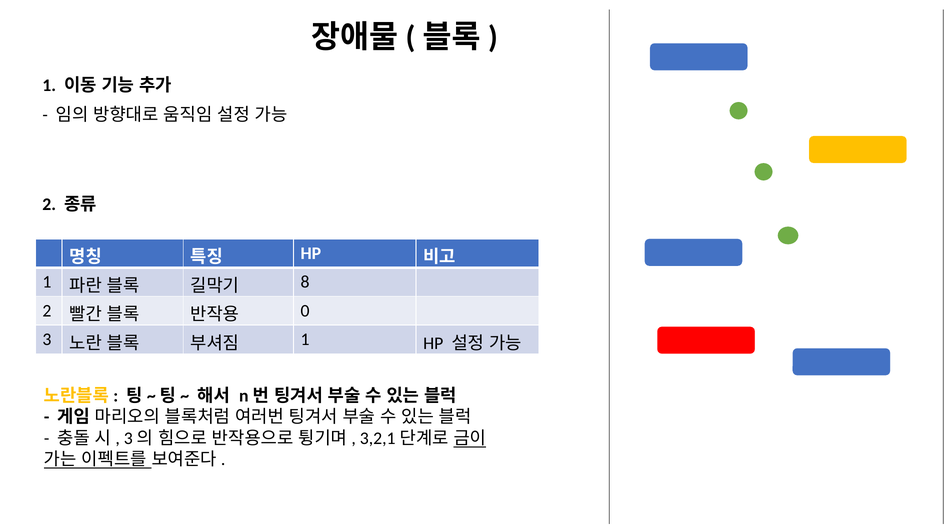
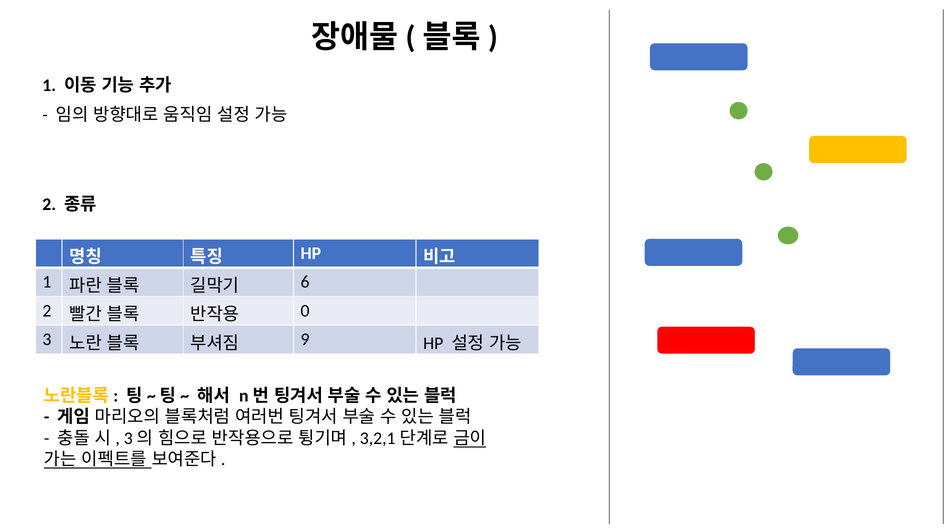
8: 8 -> 6
1 at (305, 340): 1 -> 9
